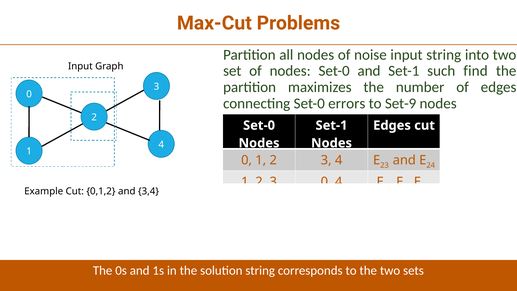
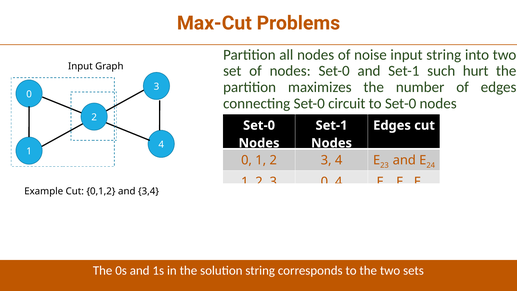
find: find -> hurt
errors: errors -> circuit
to Set-9: Set-9 -> Set-0
